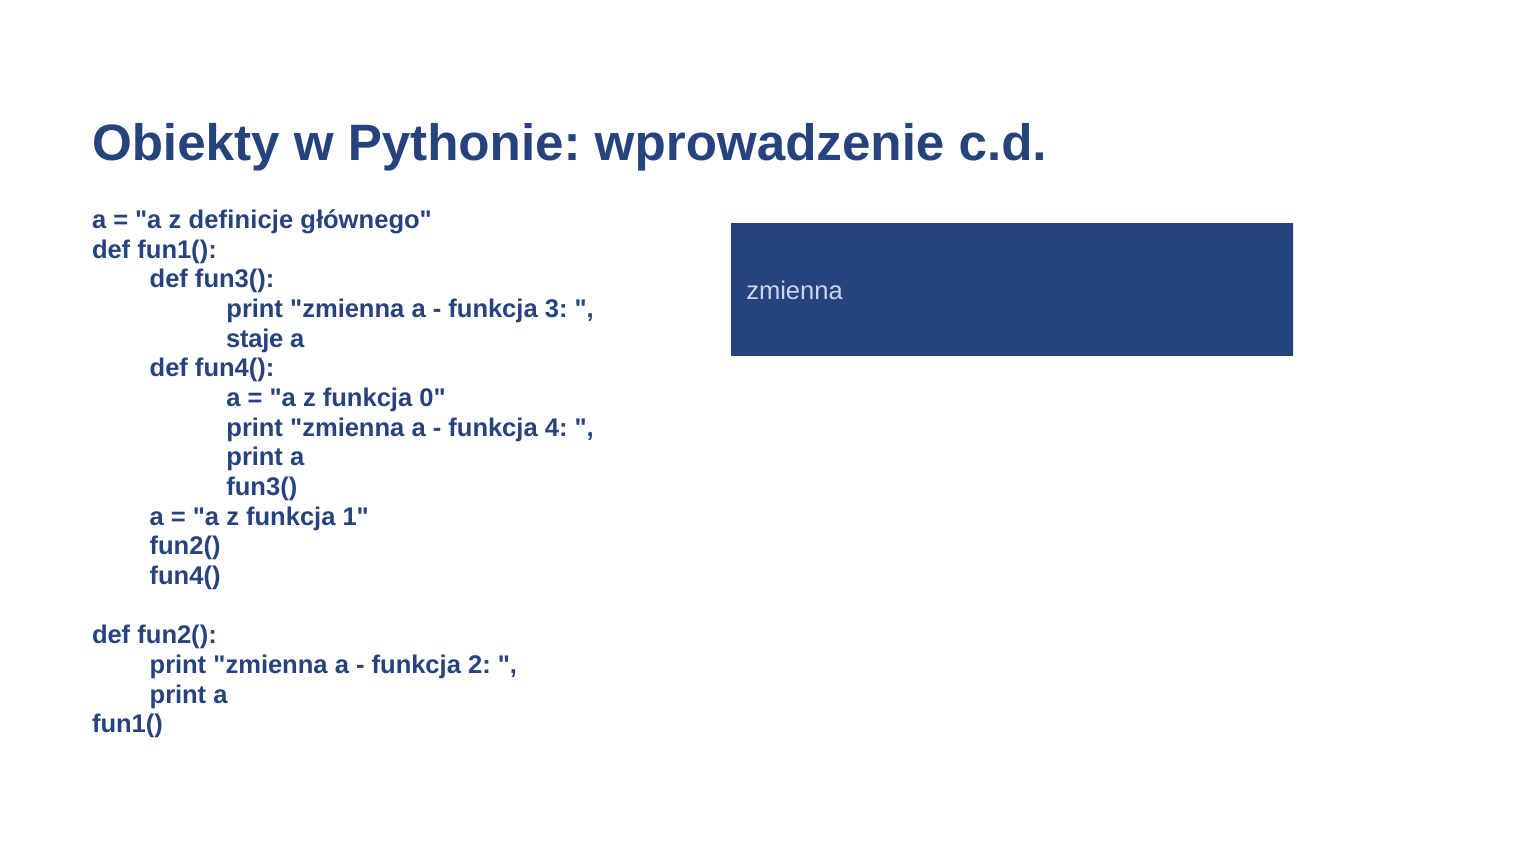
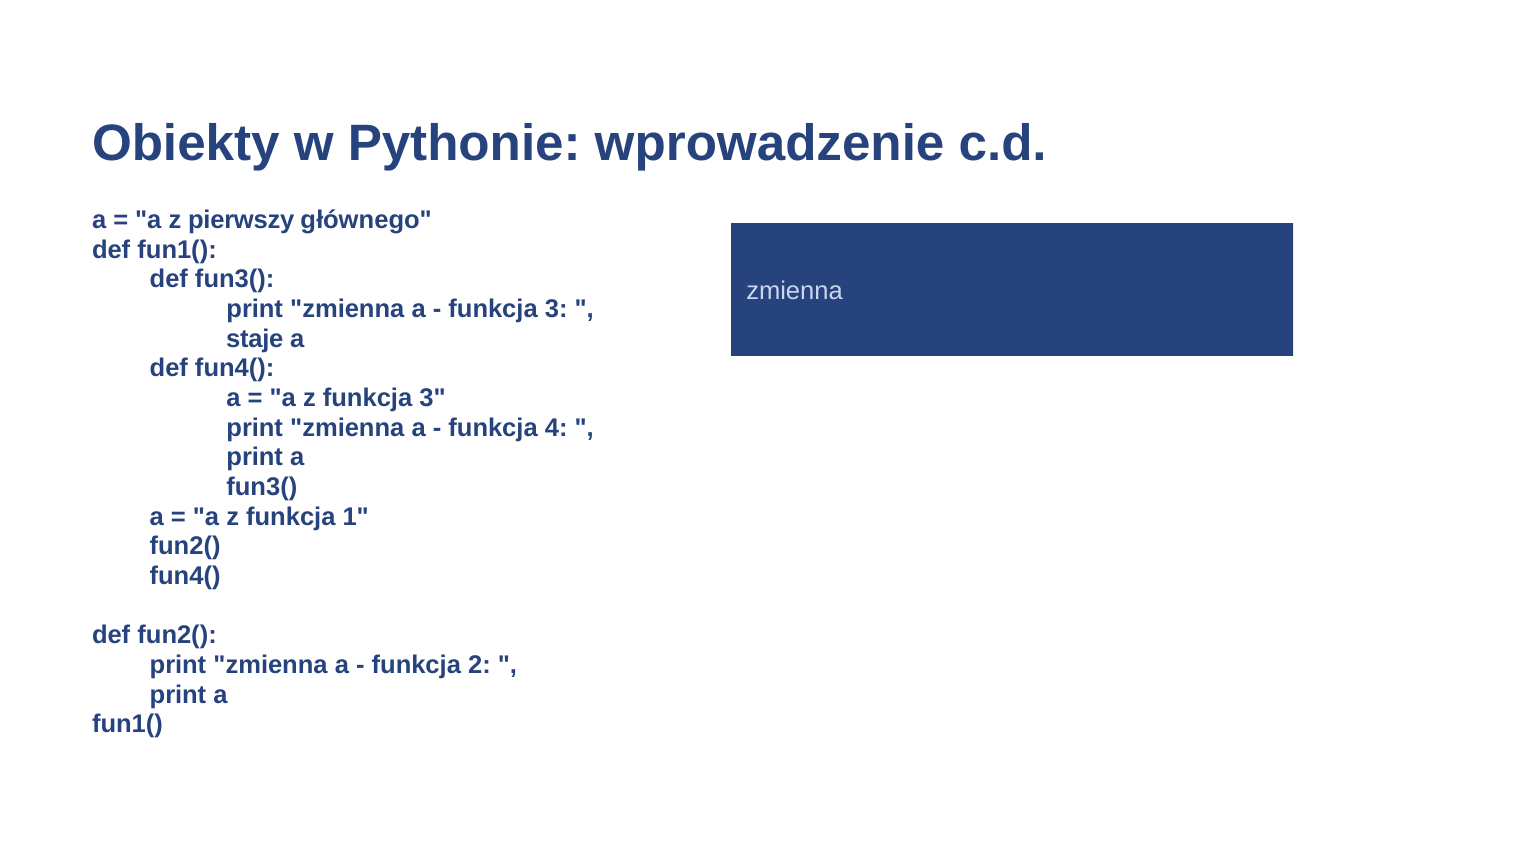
definicje: definicje -> pierwszy
z funkcja 0: 0 -> 3
